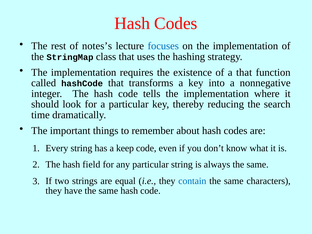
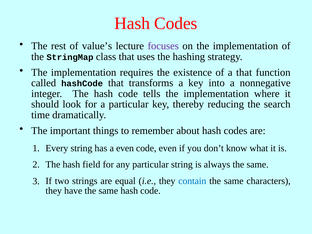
notes’s: notes’s -> value’s
focuses colour: blue -> purple
a keep: keep -> even
